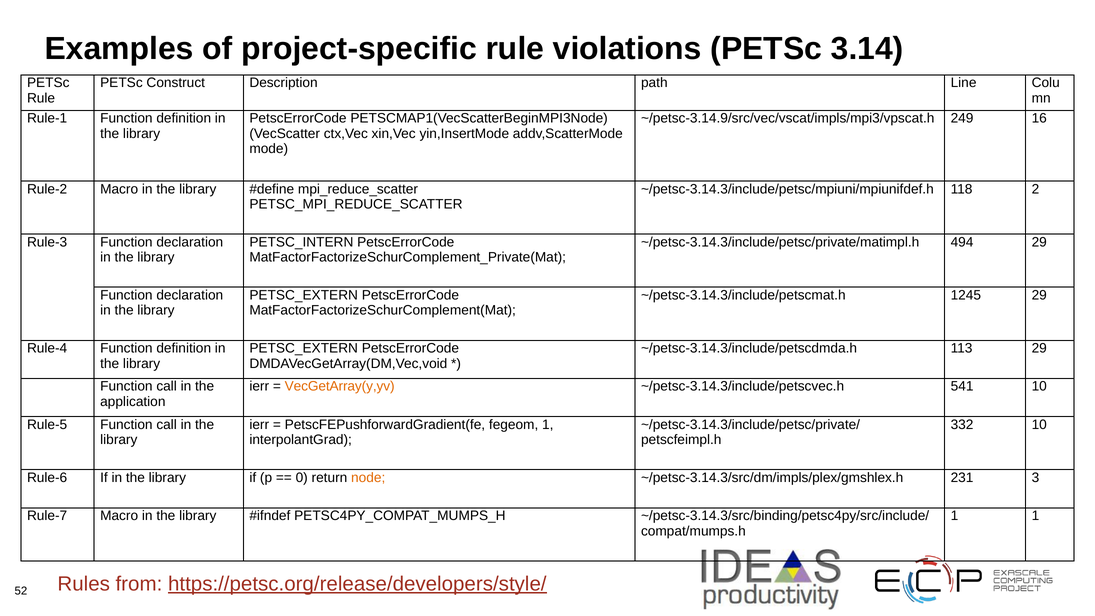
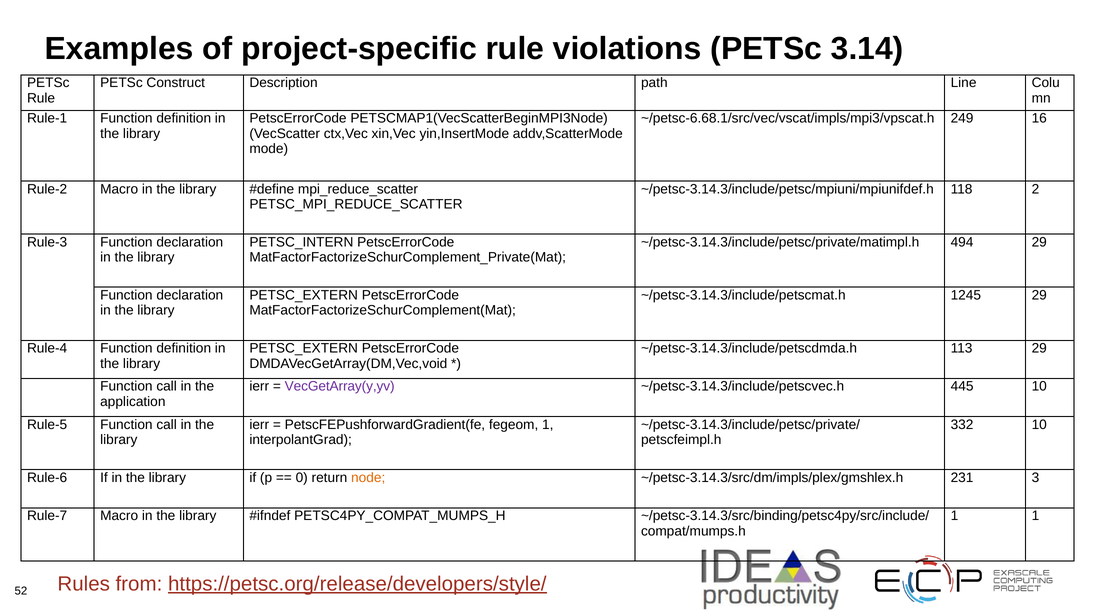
~/petsc-3.14.9/src/vec/vscat/impls/mpi3/vpscat.h: ~/petsc-3.14.9/src/vec/vscat/impls/mpi3/vpscat.h -> ~/petsc-6.68.1/src/vec/vscat/impls/mpi3/vpscat.h
VecGetArray(y,yv colour: orange -> purple
541: 541 -> 445
